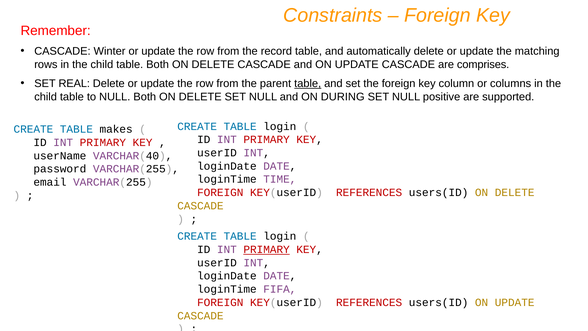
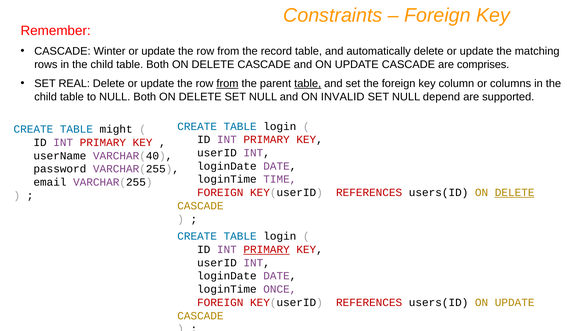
from at (227, 83) underline: none -> present
DURING: DURING -> INVALID
positive: positive -> depend
makes: makes -> might
DELETE at (515, 192) underline: none -> present
FIFA: FIFA -> ONCE
